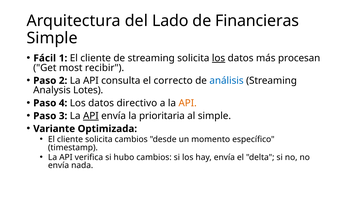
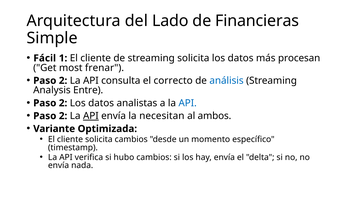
los at (219, 58) underline: present -> none
recibir: recibir -> frenar
Lotes: Lotes -> Entre
4 at (63, 103): 4 -> 2
directivo: directivo -> analistas
API at (188, 103) colour: orange -> blue
3 at (63, 116): 3 -> 2
prioritaria: prioritaria -> necesitan
al simple: simple -> ambos
